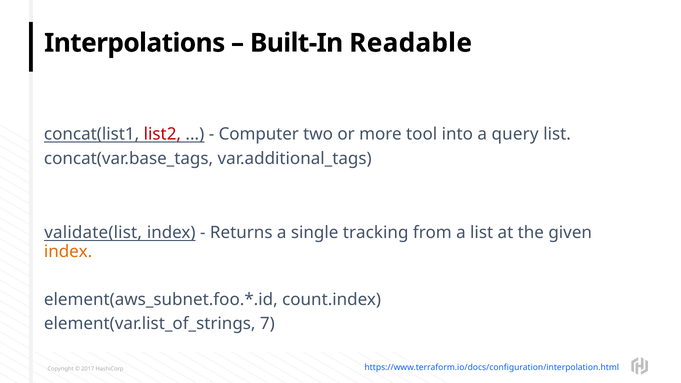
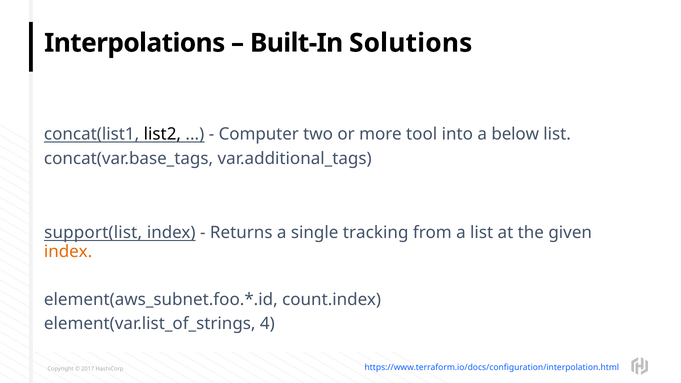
Readable: Readable -> Solutions
list2 colour: red -> black
query: query -> below
validate(list: validate(list -> support(list
7: 7 -> 4
